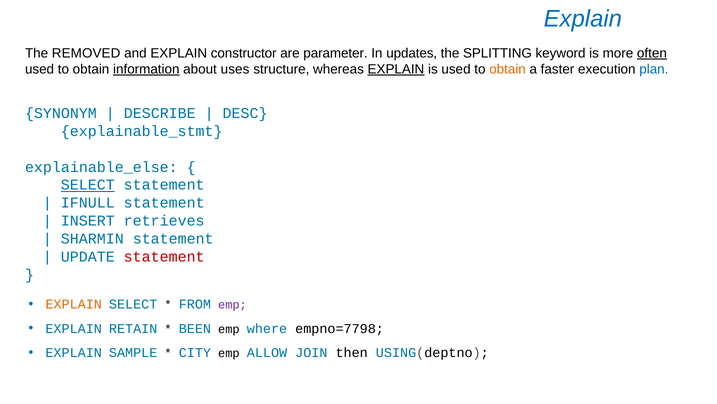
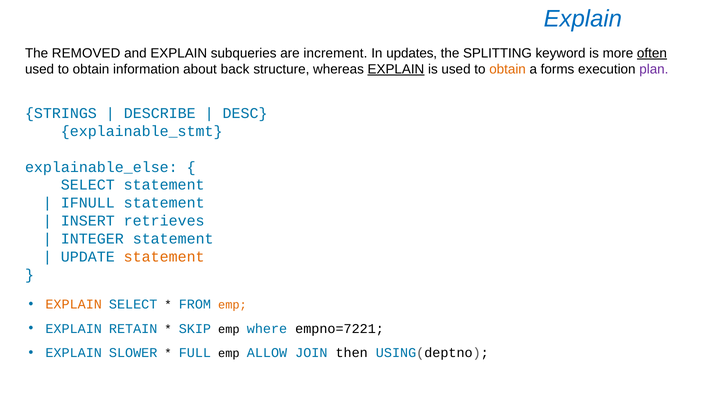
constructor: constructor -> subqueries
parameter: parameter -> increment
information underline: present -> none
uses: uses -> back
faster: faster -> forms
plan colour: blue -> purple
SYNONYM: SYNONYM -> STRINGS
SELECT at (88, 185) underline: present -> none
SHARMIN: SHARMIN -> INTEGER
statement at (164, 256) colour: red -> orange
emp at (232, 304) colour: purple -> orange
BEEN: BEEN -> SKIP
empno=7798: empno=7798 -> empno=7221
SAMPLE: SAMPLE -> SLOWER
CITY: CITY -> FULL
